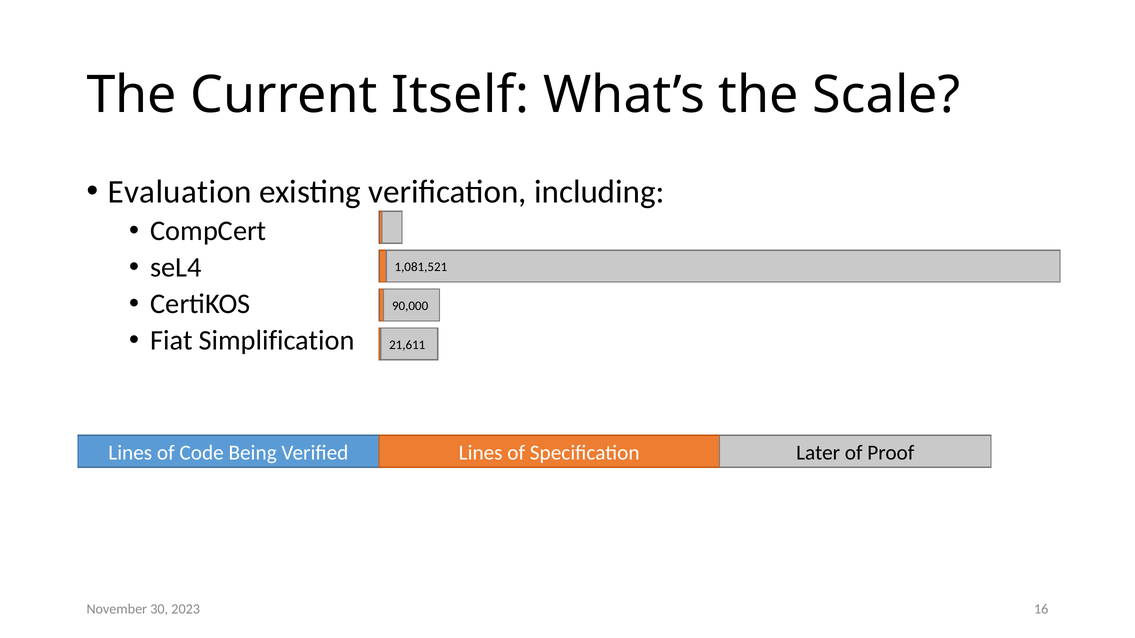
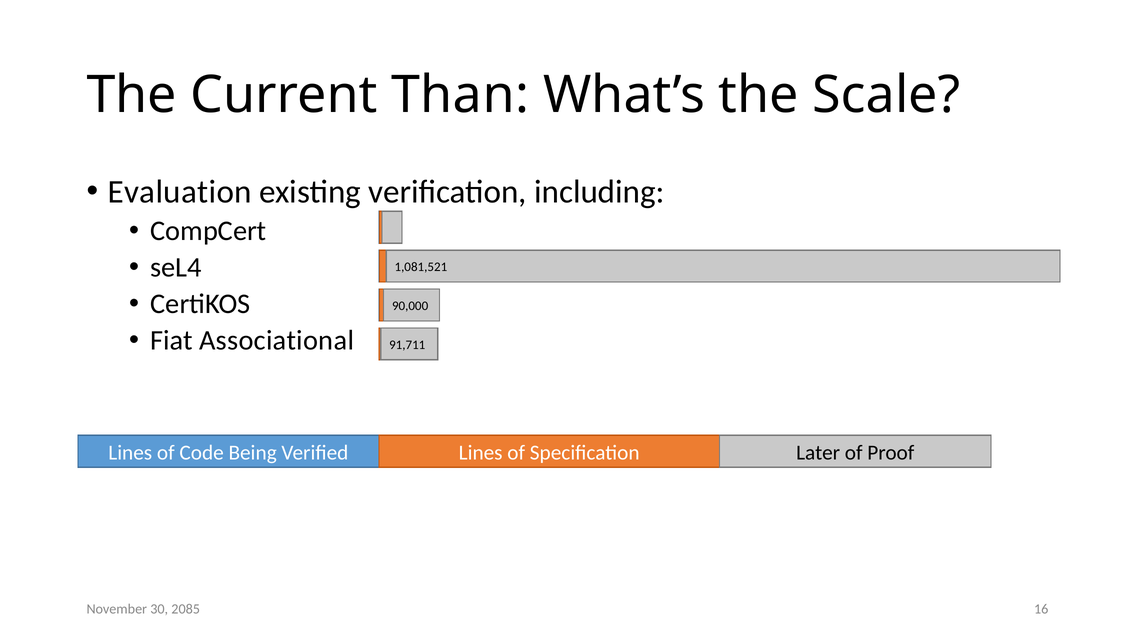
Itself: Itself -> Than
Simplification: Simplification -> Associational
21,611: 21,611 -> 91,711
2023: 2023 -> 2085
